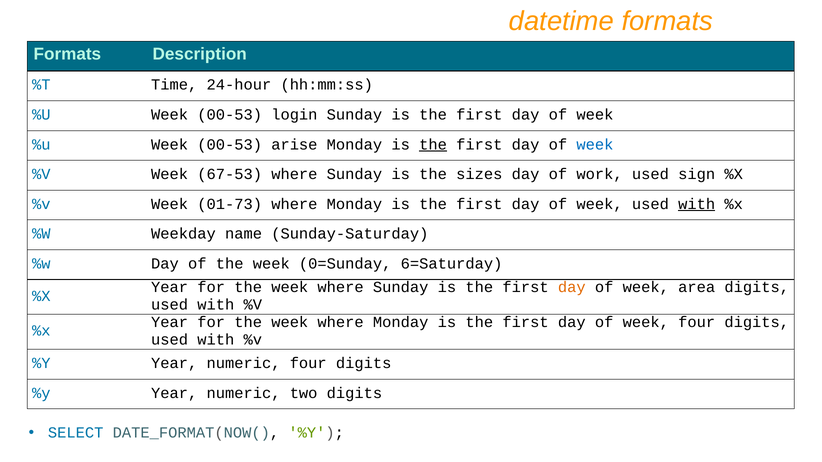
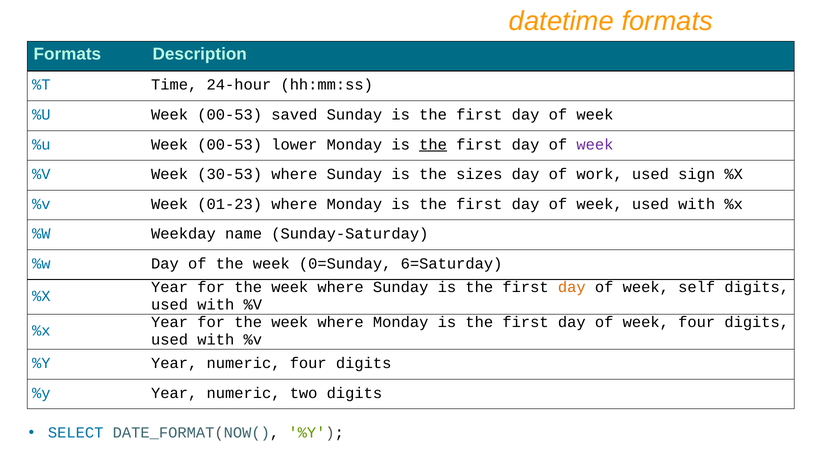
login: login -> saved
arise: arise -> lower
week at (595, 145) colour: blue -> purple
67-53: 67-53 -> 30-53
01-73: 01-73 -> 01-23
with at (697, 204) underline: present -> none
area: area -> self
